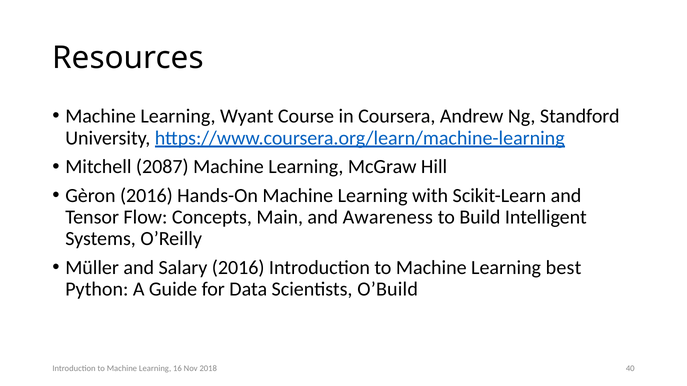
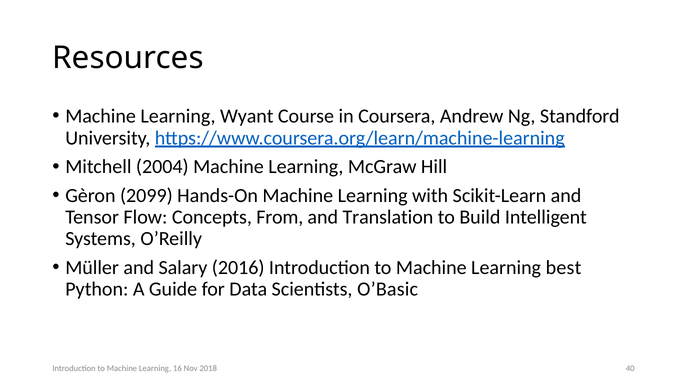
2087: 2087 -> 2004
Gèron 2016: 2016 -> 2099
Main: Main -> From
Awareness: Awareness -> Translation
O’Build: O’Build -> O’Basic
